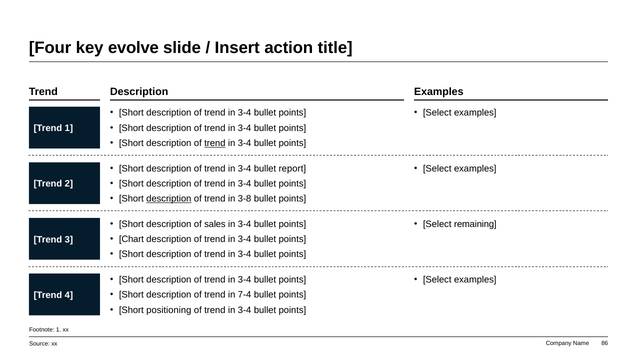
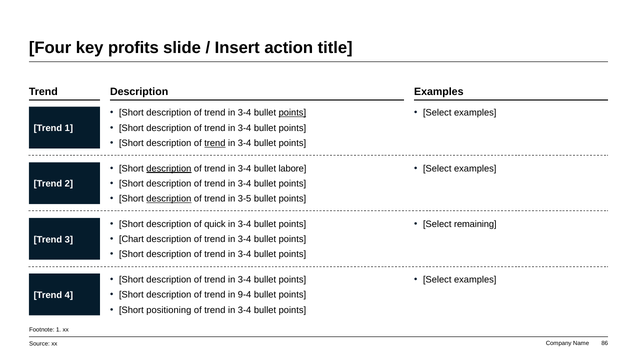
evolve: evolve -> profits
points at (292, 113) underline: none -> present
description at (169, 169) underline: none -> present
report: report -> labore
3-8: 3-8 -> 3-5
sales: sales -> quick
7-4: 7-4 -> 9-4
